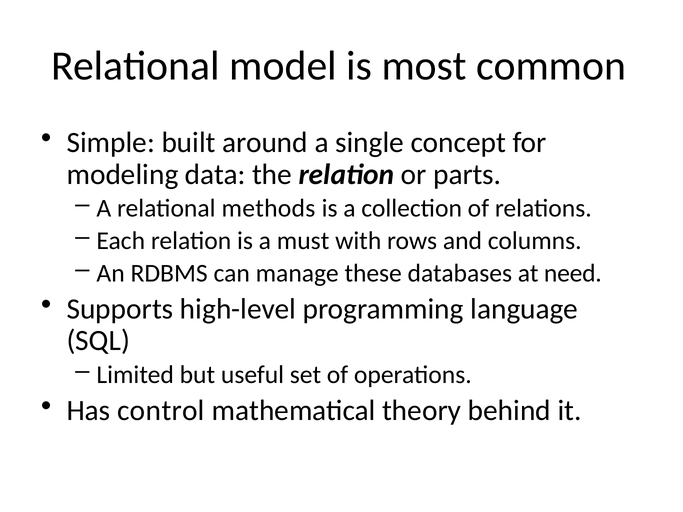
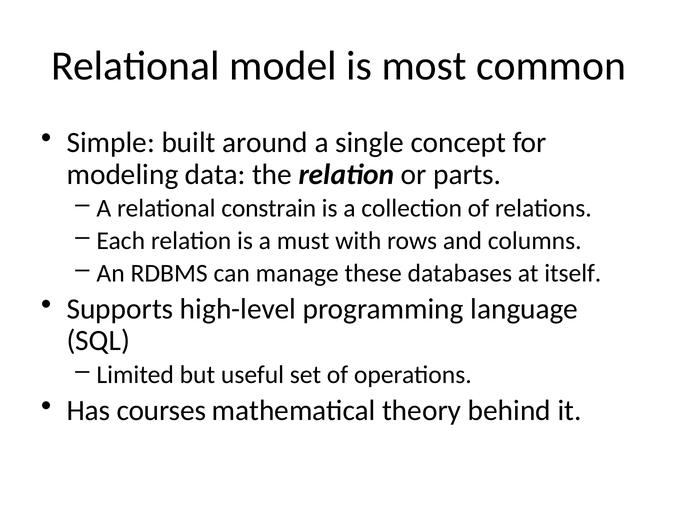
methods: methods -> constrain
need: need -> itself
control: control -> courses
